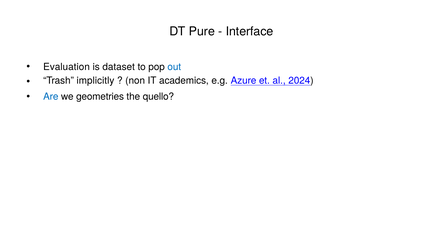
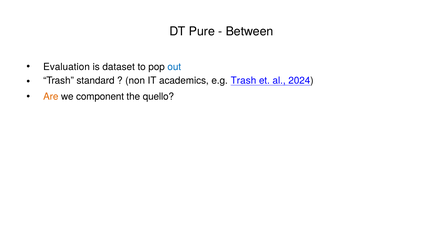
Interface: Interface -> Between
implicitly: implicitly -> standard
e.g Azure: Azure -> Trash
Are colour: blue -> orange
geometries: geometries -> component
